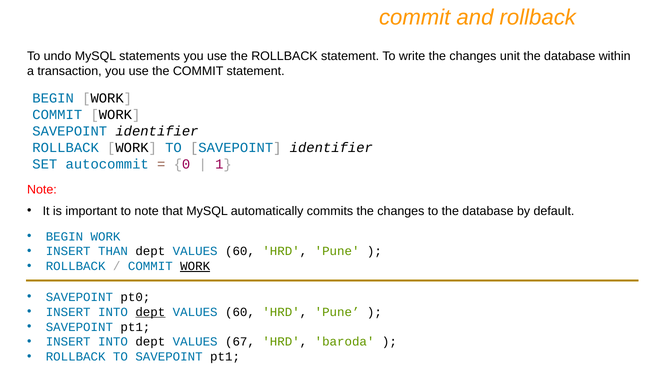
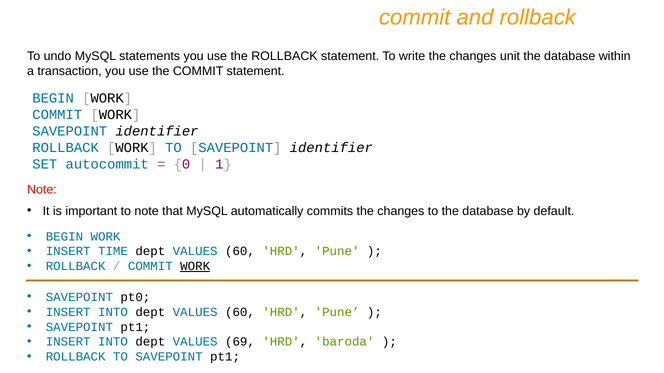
THAN: THAN -> TIME
dept at (150, 312) underline: present -> none
67: 67 -> 69
